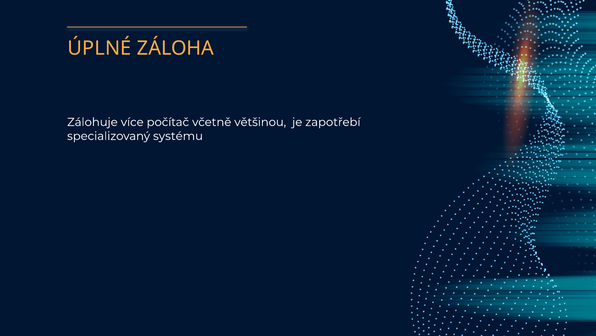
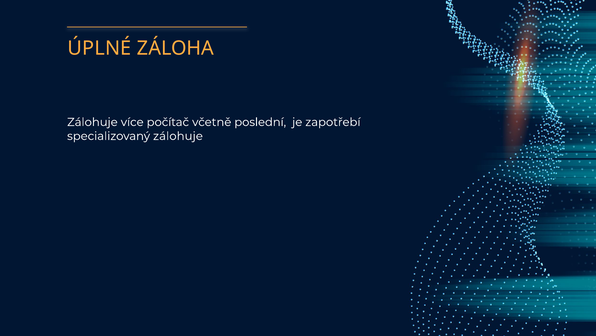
většinou: většinou -> poslední
specializovaný systému: systému -> zálohuje
